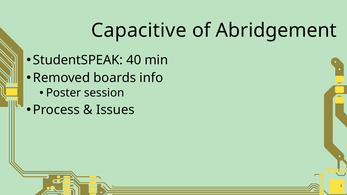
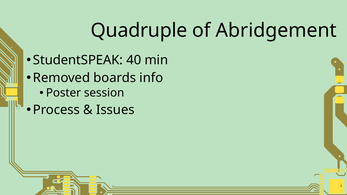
Capacitive: Capacitive -> Quadruple
